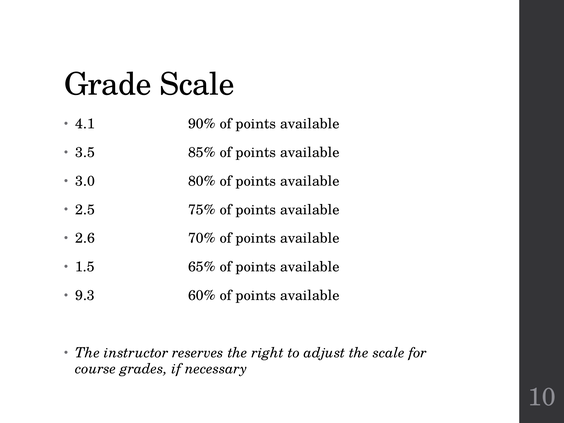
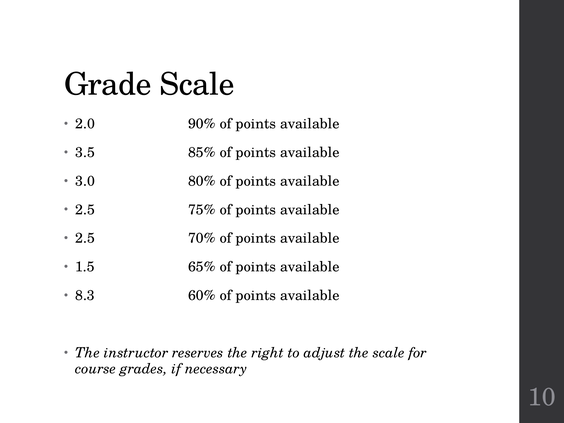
4.1: 4.1 -> 2.0
2.6 at (85, 238): 2.6 -> 2.5
9.3: 9.3 -> 8.3
